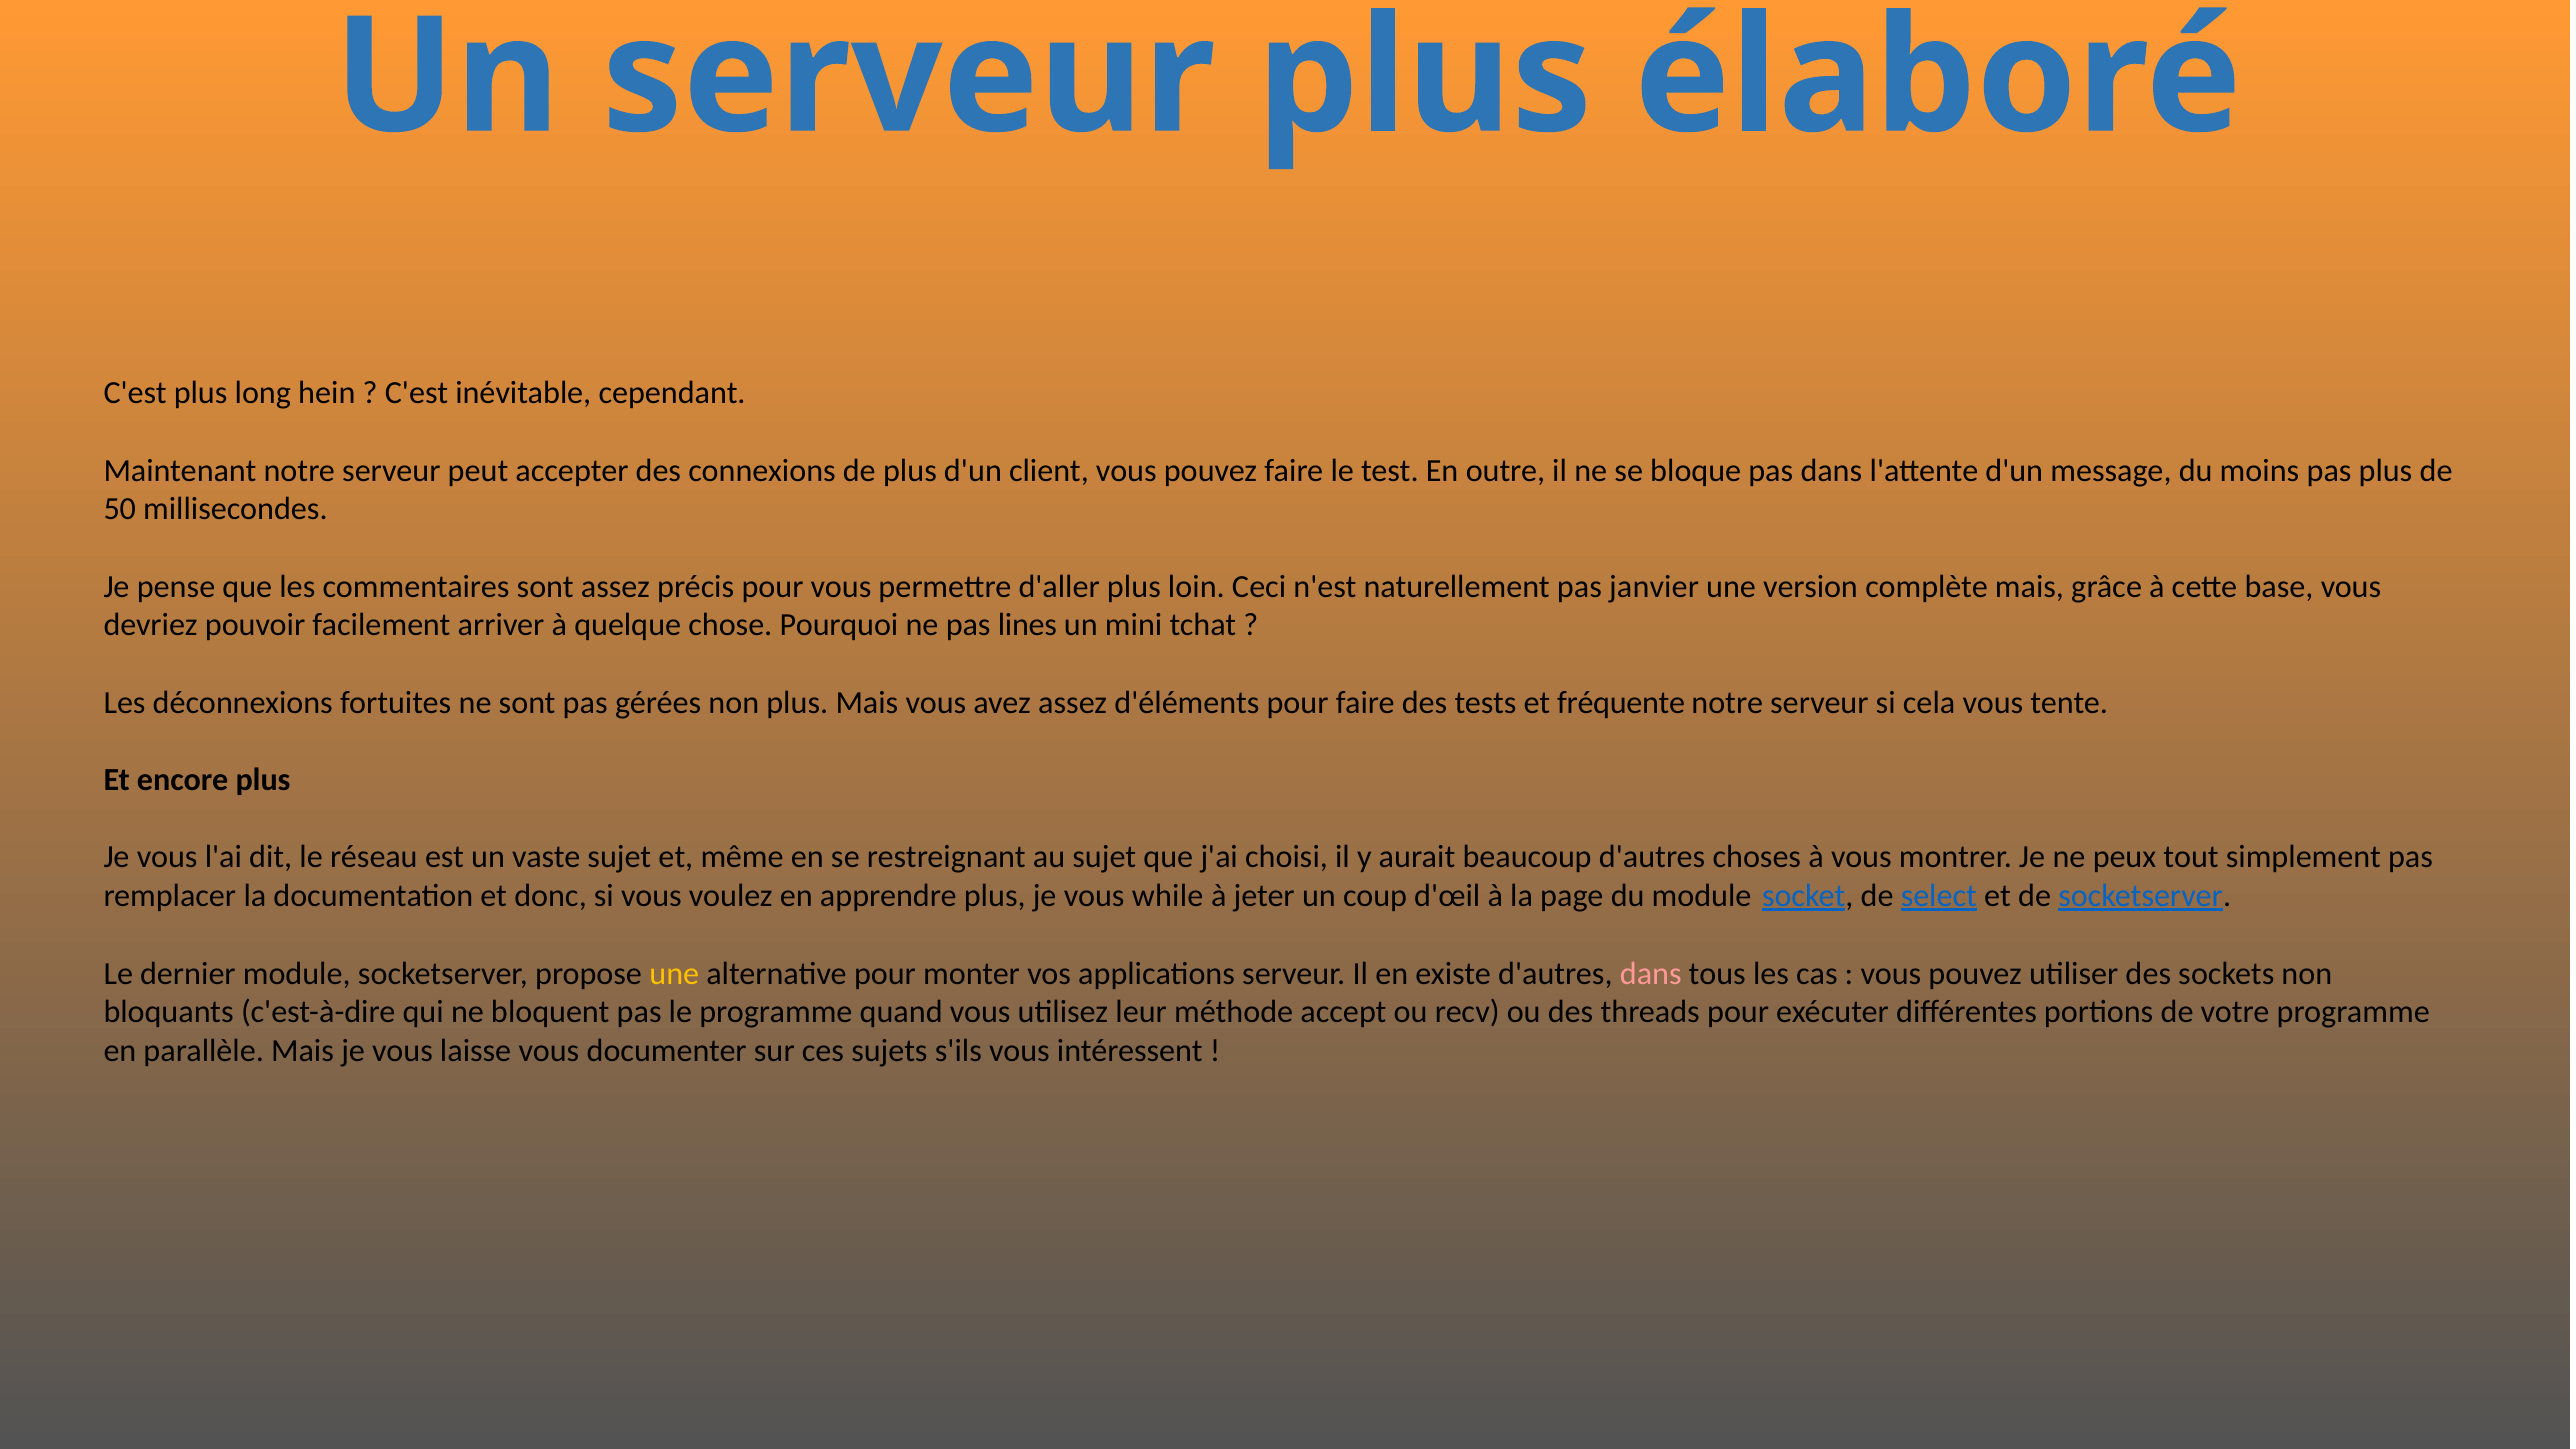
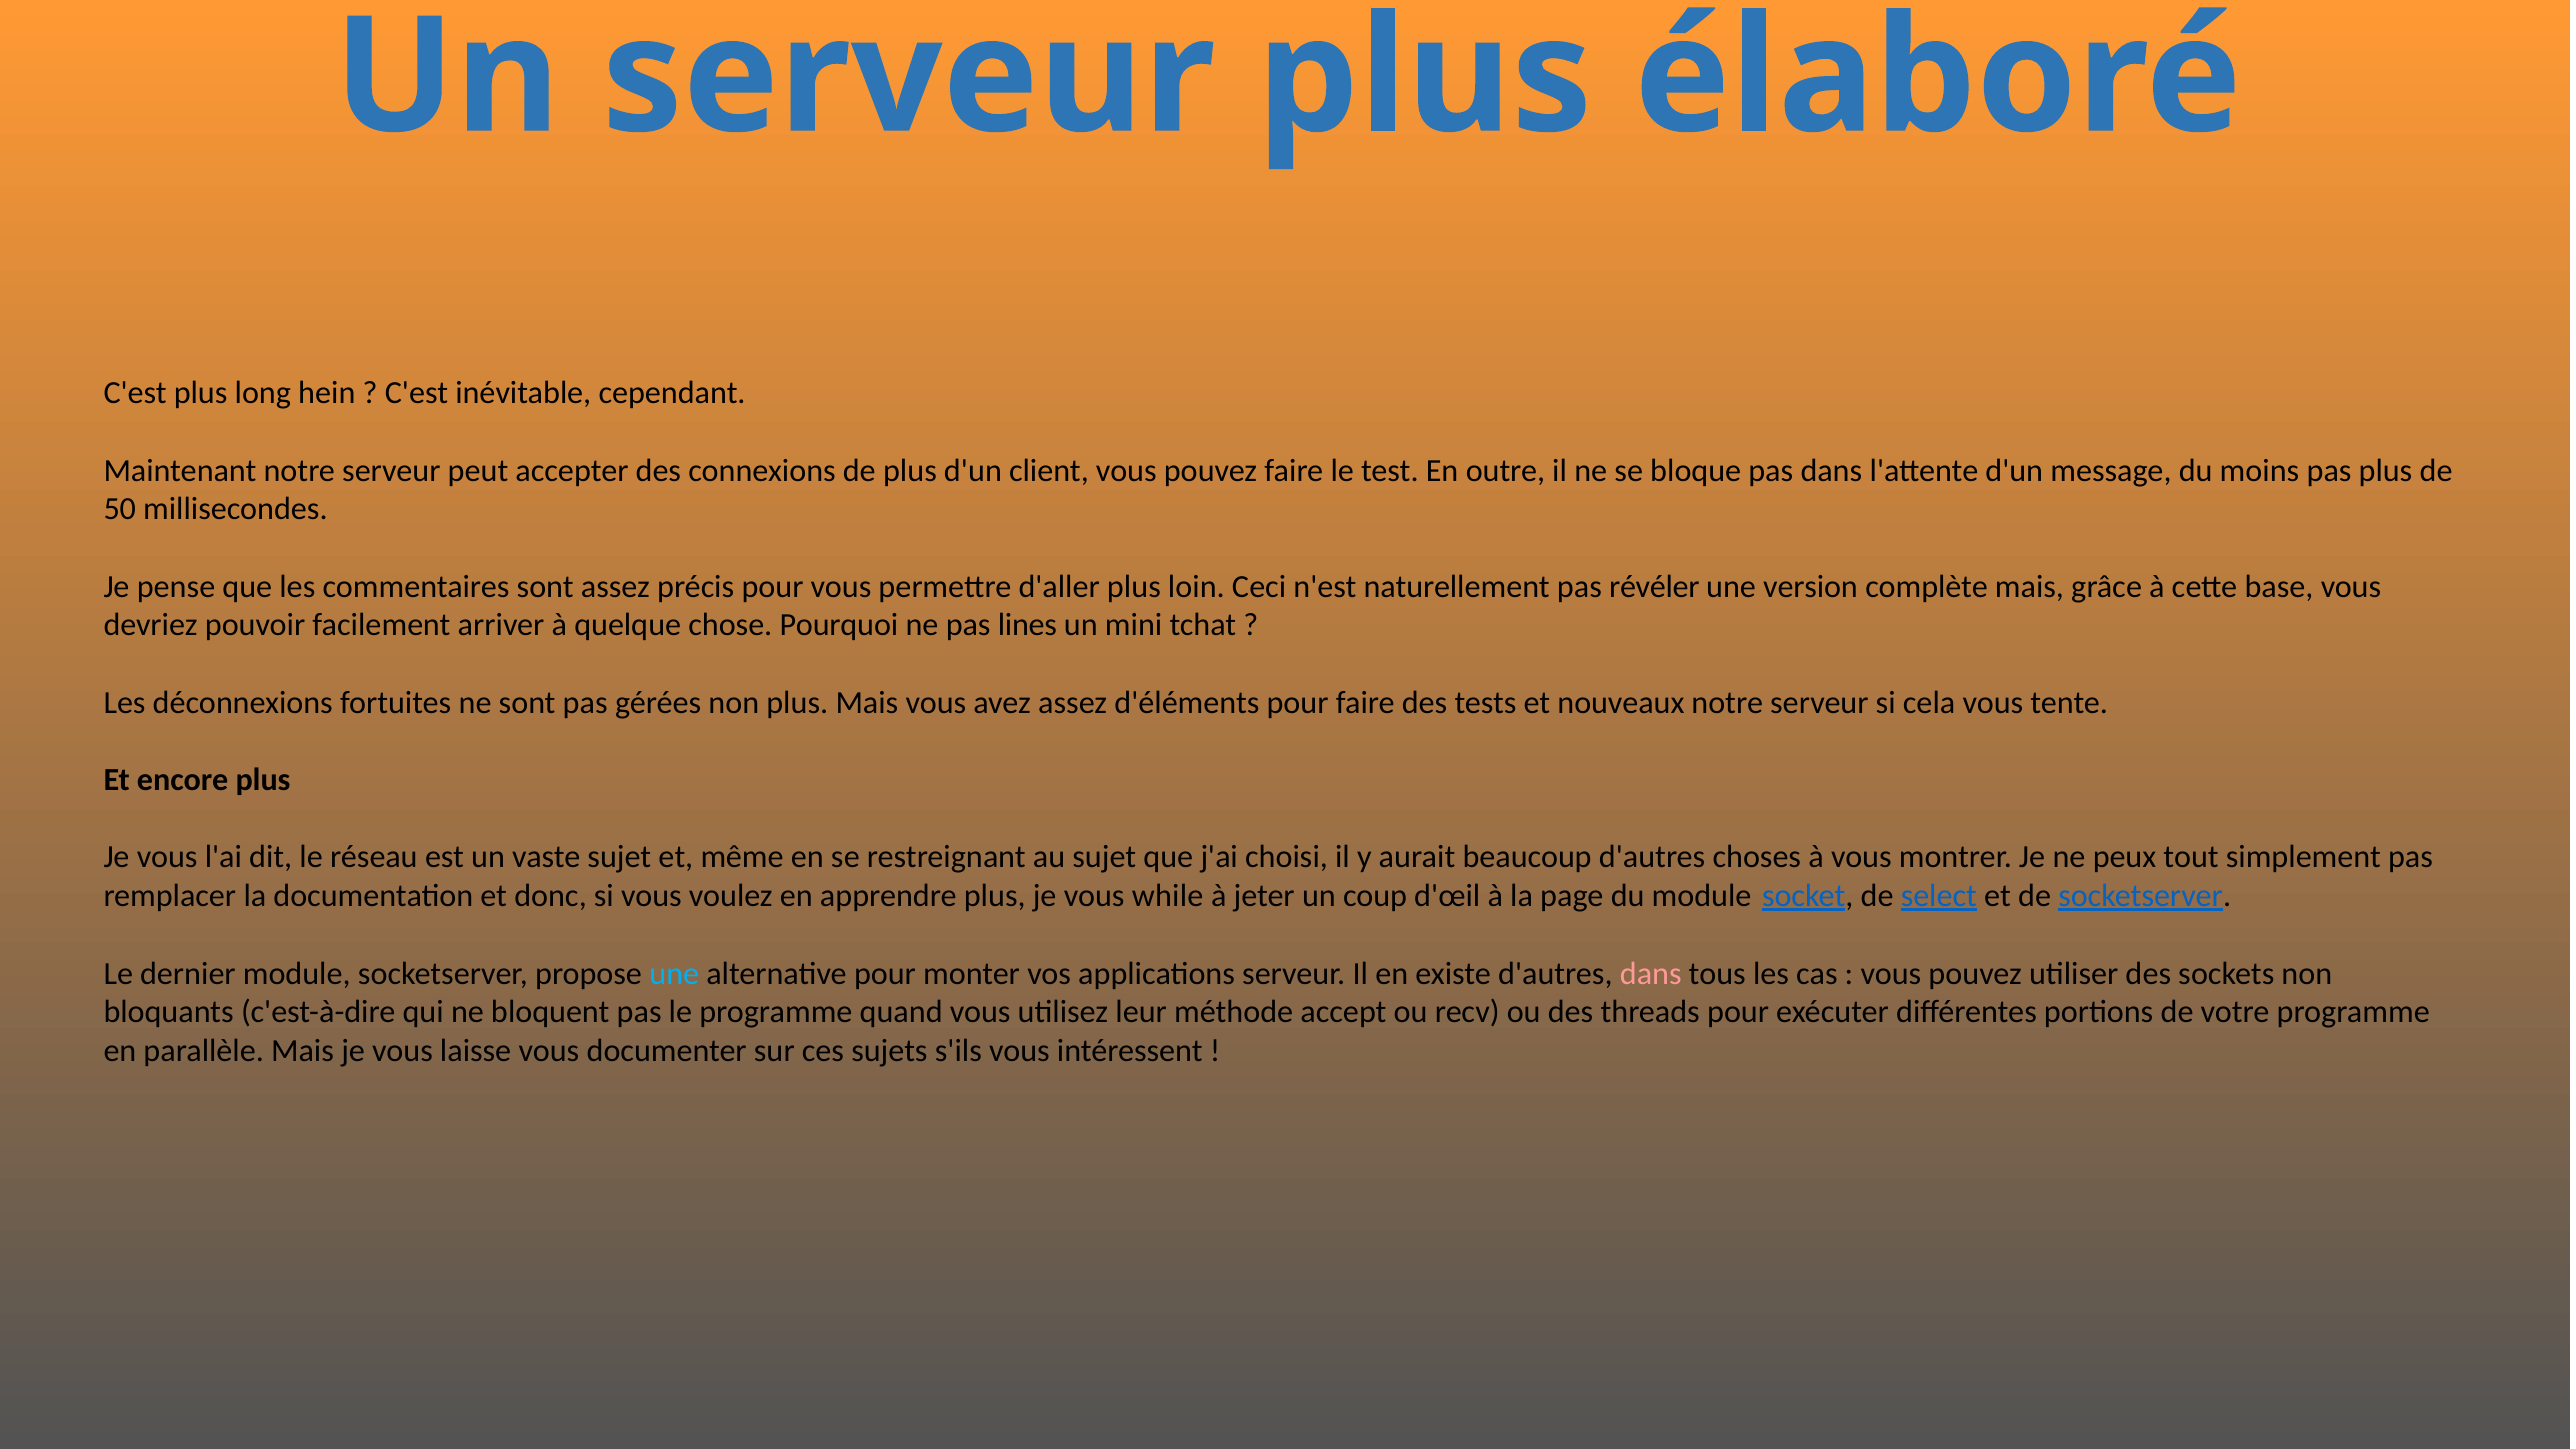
janvier: janvier -> révéler
fréquente: fréquente -> nouveaux
une at (674, 973) colour: yellow -> light blue
